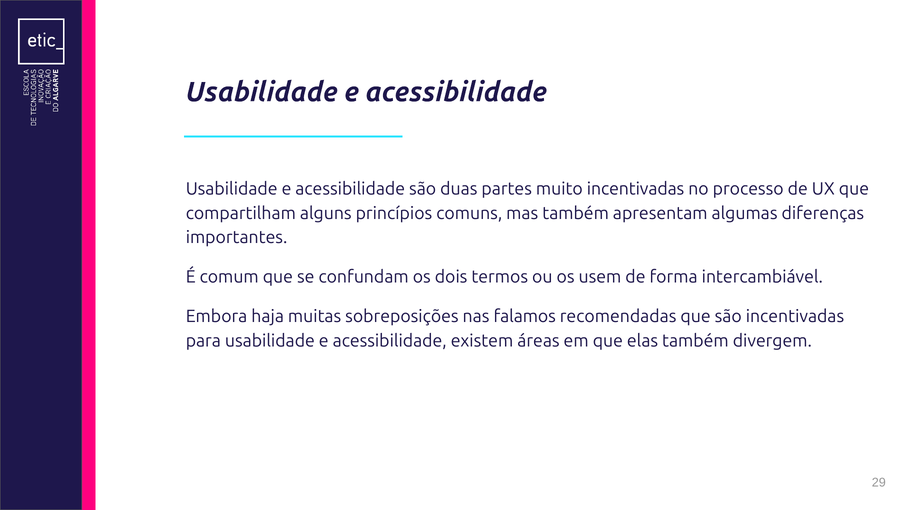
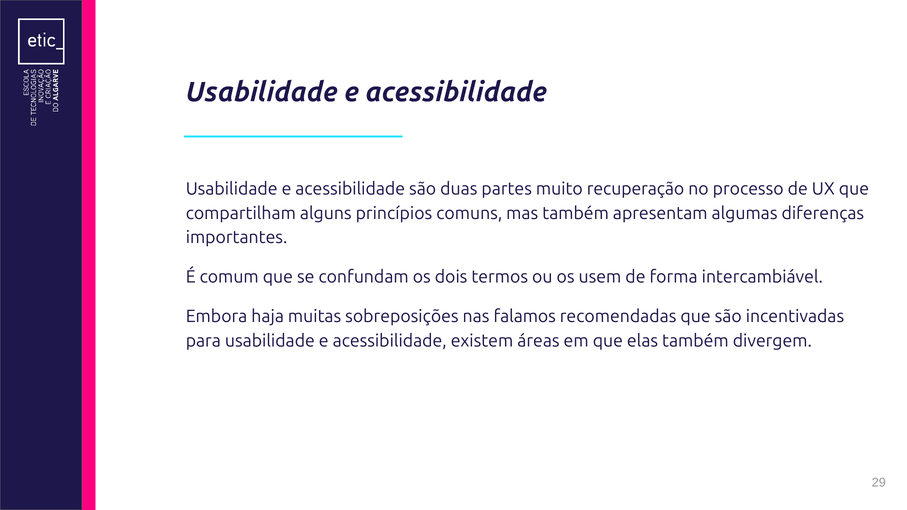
muito incentivadas: incentivadas -> recuperação
